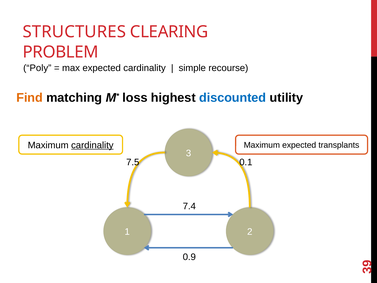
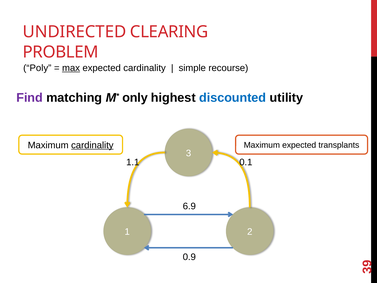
STRUCTURES: STRUCTURES -> UNDIRECTED
max underline: none -> present
Find colour: orange -> purple
loss: loss -> only
7.5: 7.5 -> 1.1
7.4: 7.4 -> 6.9
